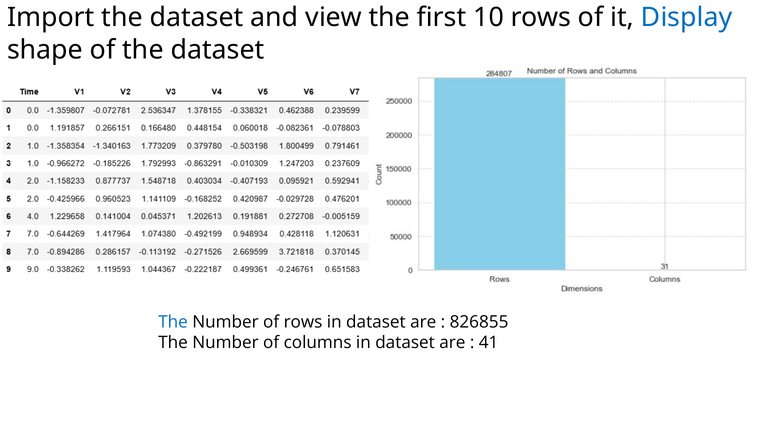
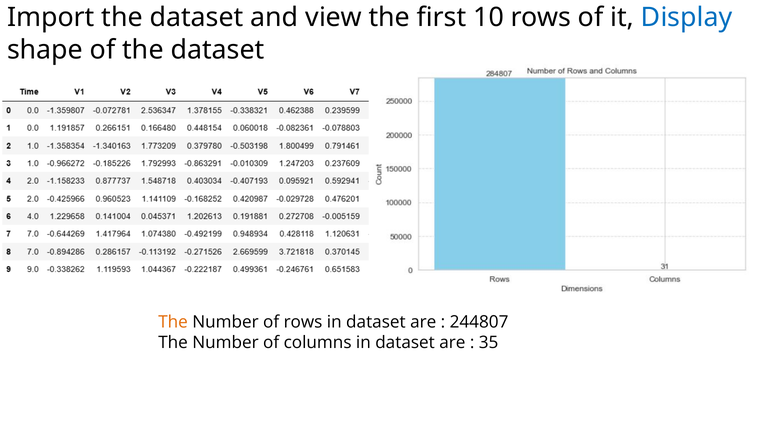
The at (173, 322) colour: blue -> orange
826855: 826855 -> 244807
41: 41 -> 35
